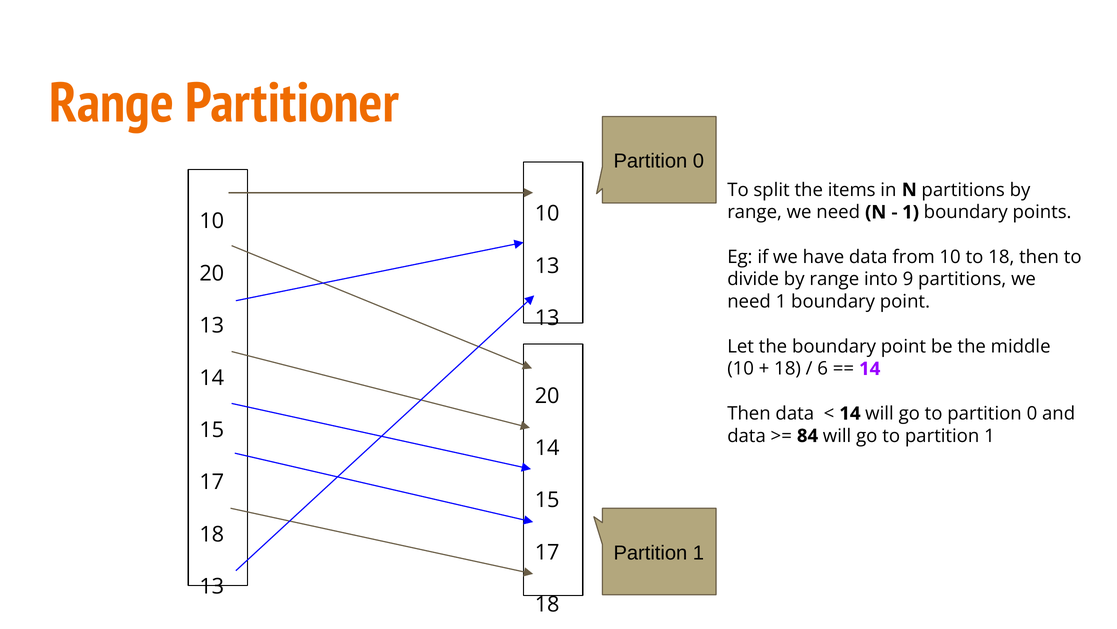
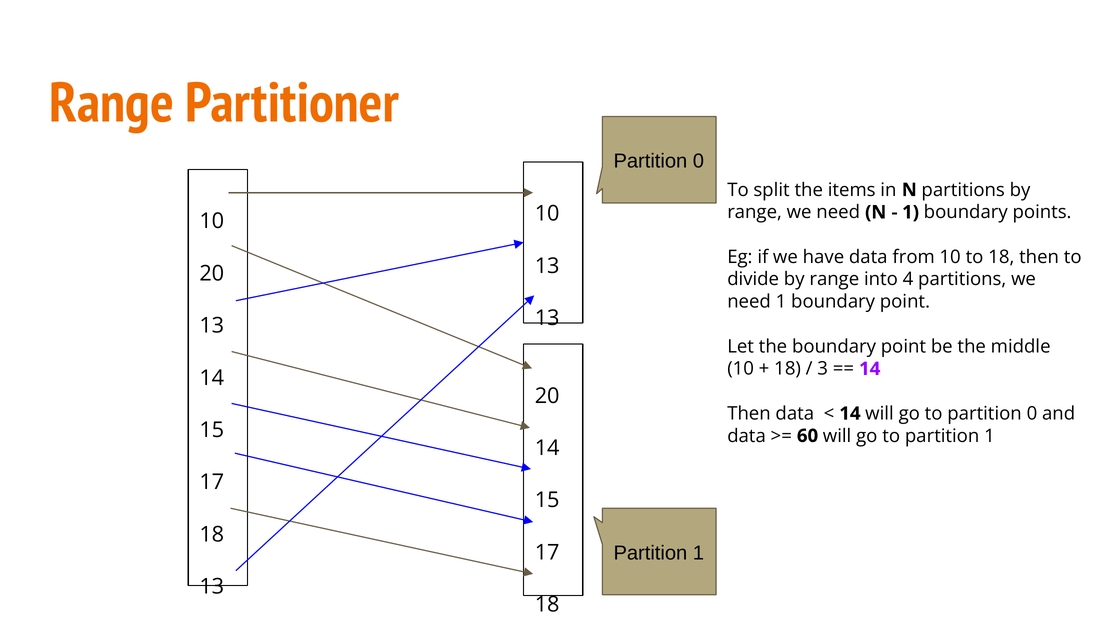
9: 9 -> 4
6: 6 -> 3
84: 84 -> 60
